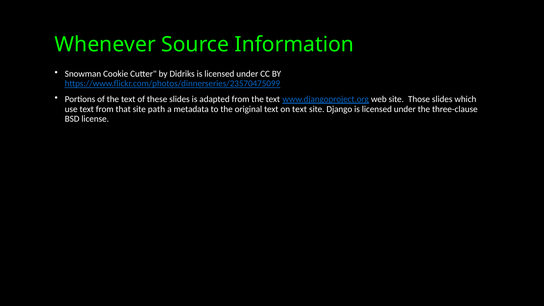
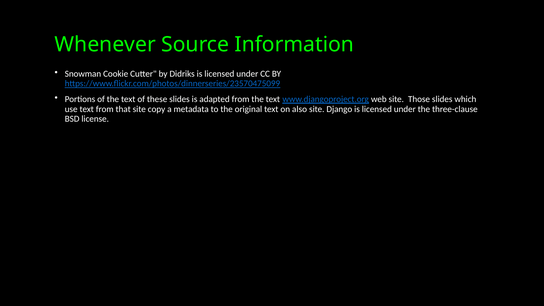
path: path -> copy
on text: text -> also
